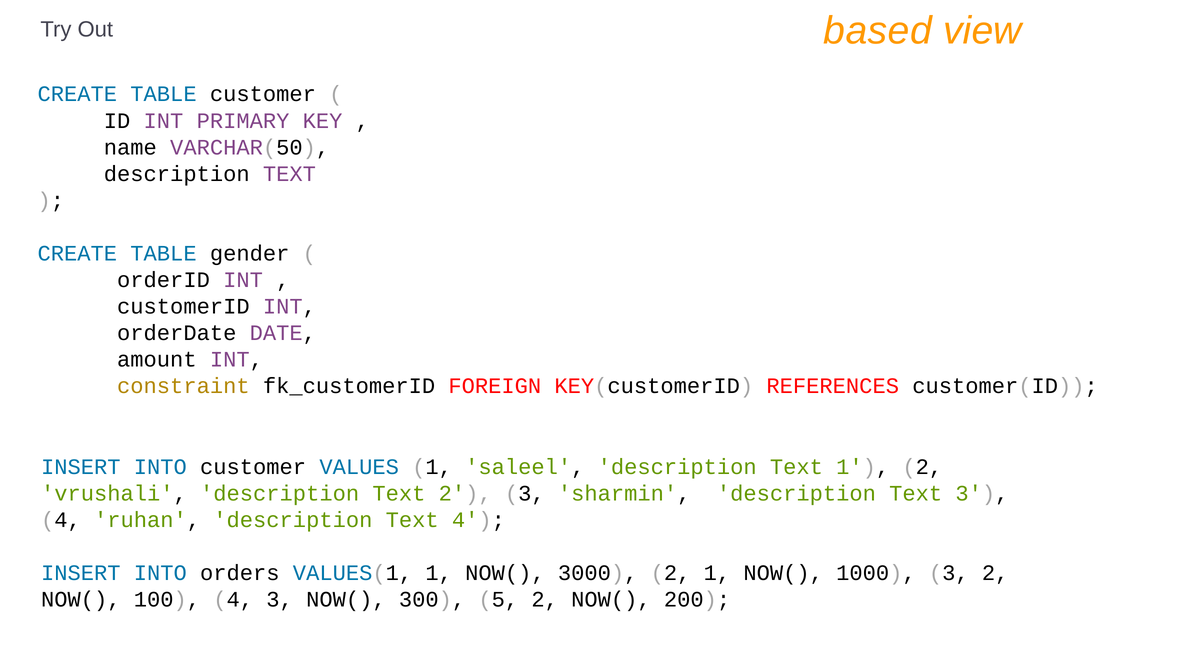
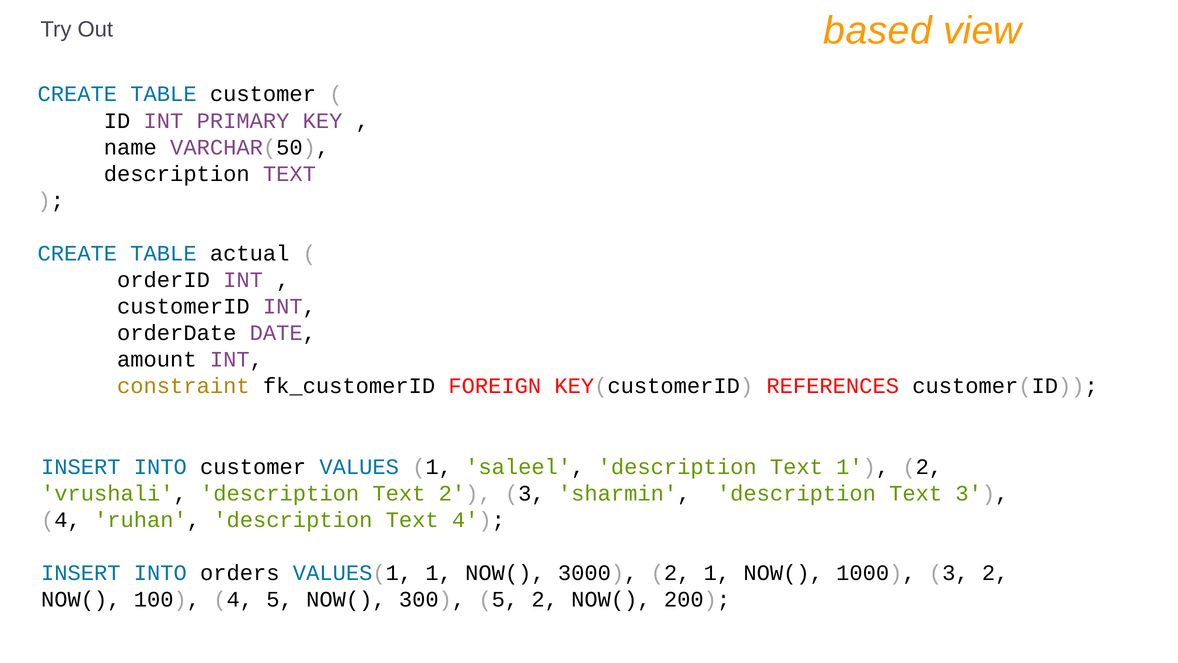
gender: gender -> actual
4 3: 3 -> 5
